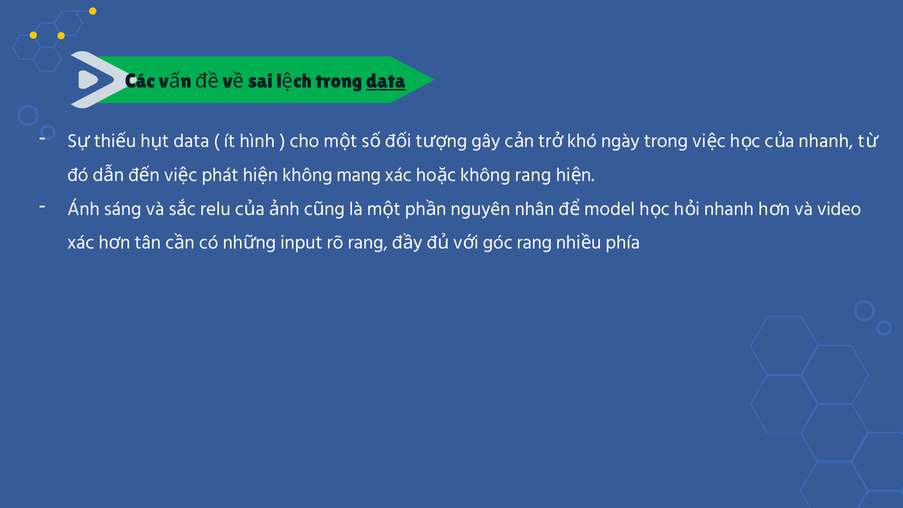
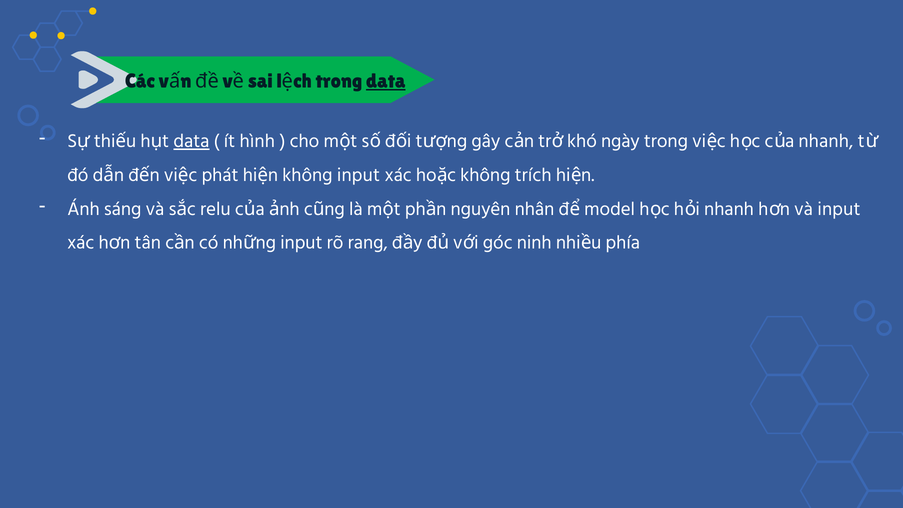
data at (191, 141) underline: none -> present
không mang: mang -> input
không rang: rang -> trích
và video: video -> input
góc rang: rang -> ninh
